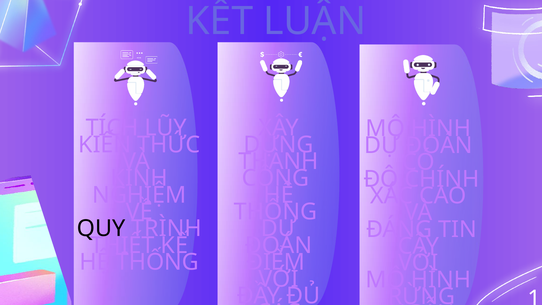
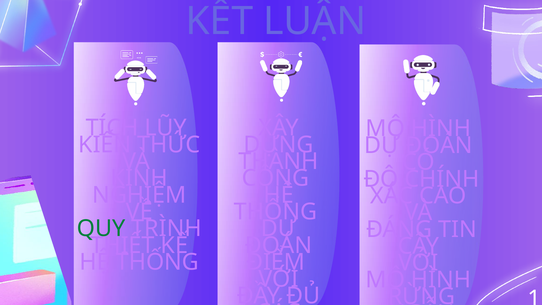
QUY colour: black -> green
